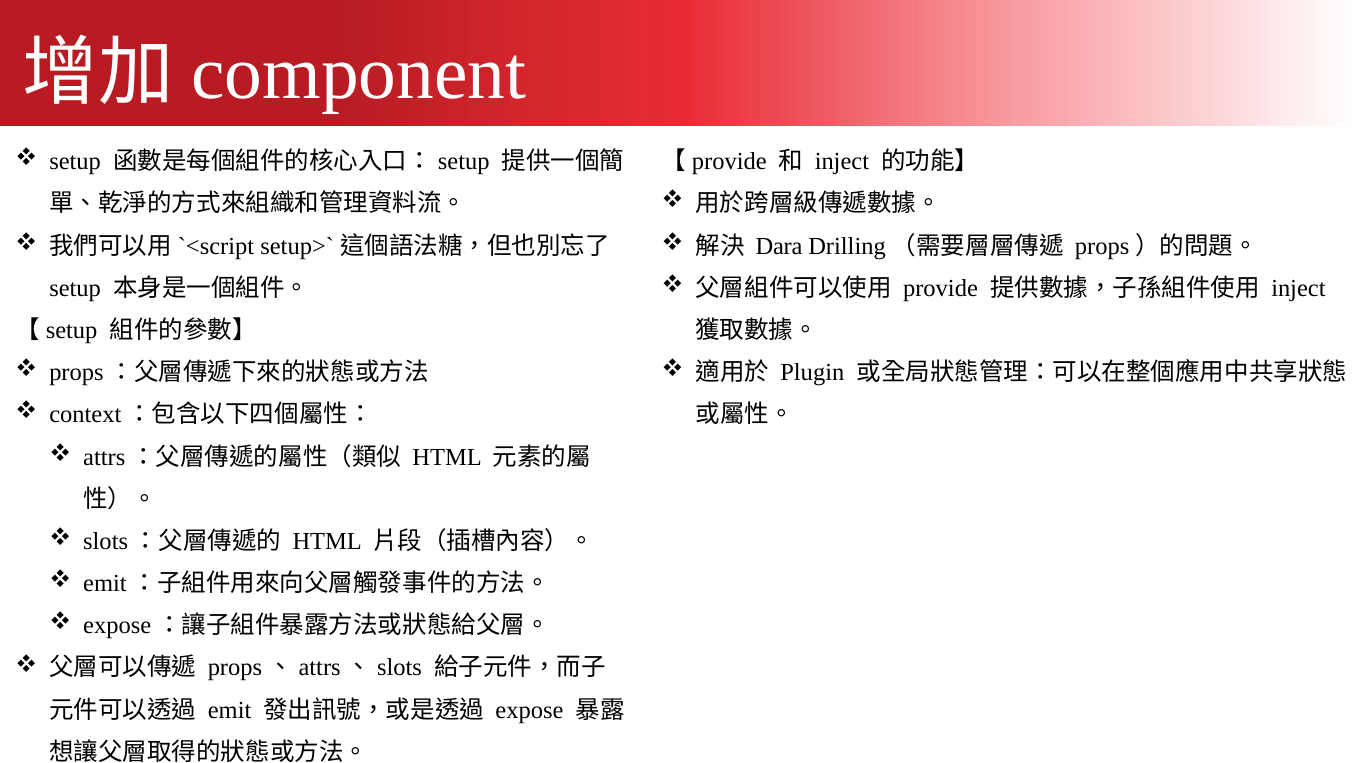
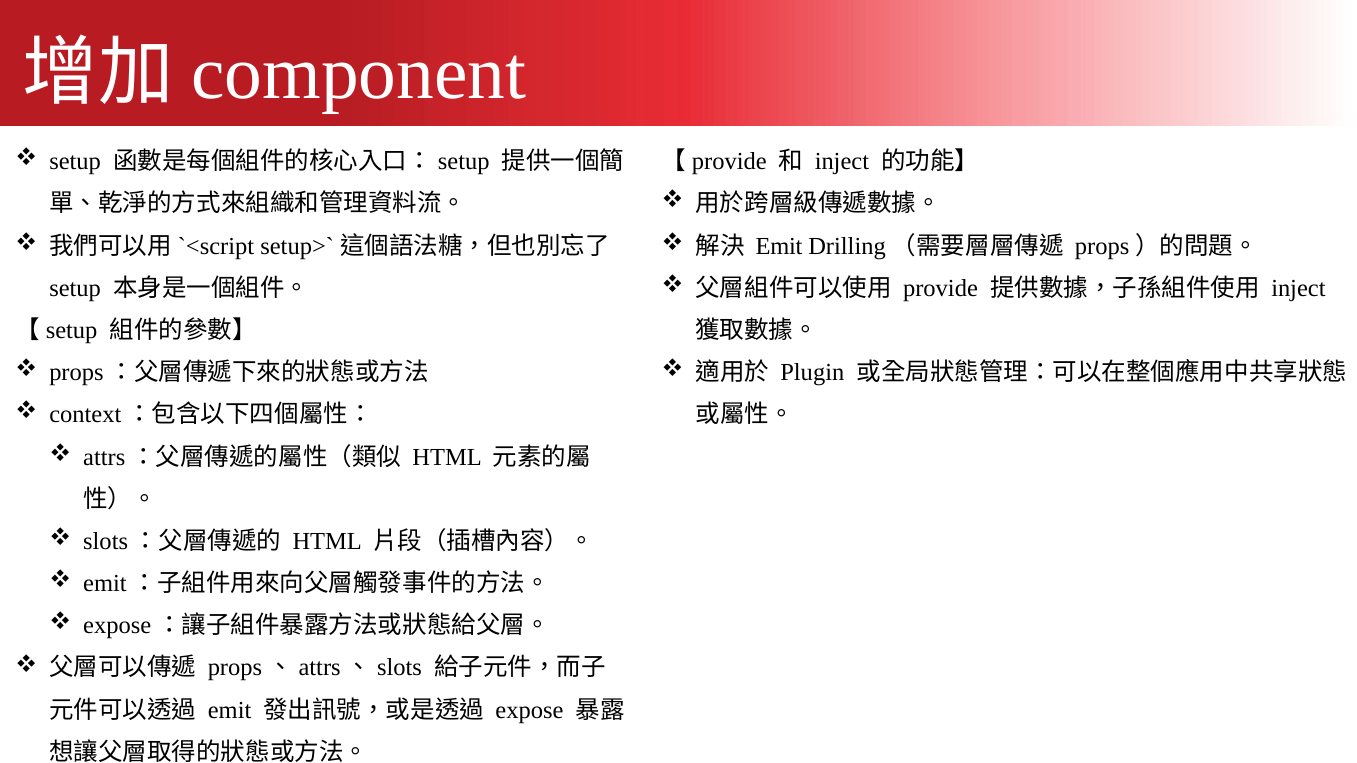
Dara at (779, 246): Dara -> Emit
